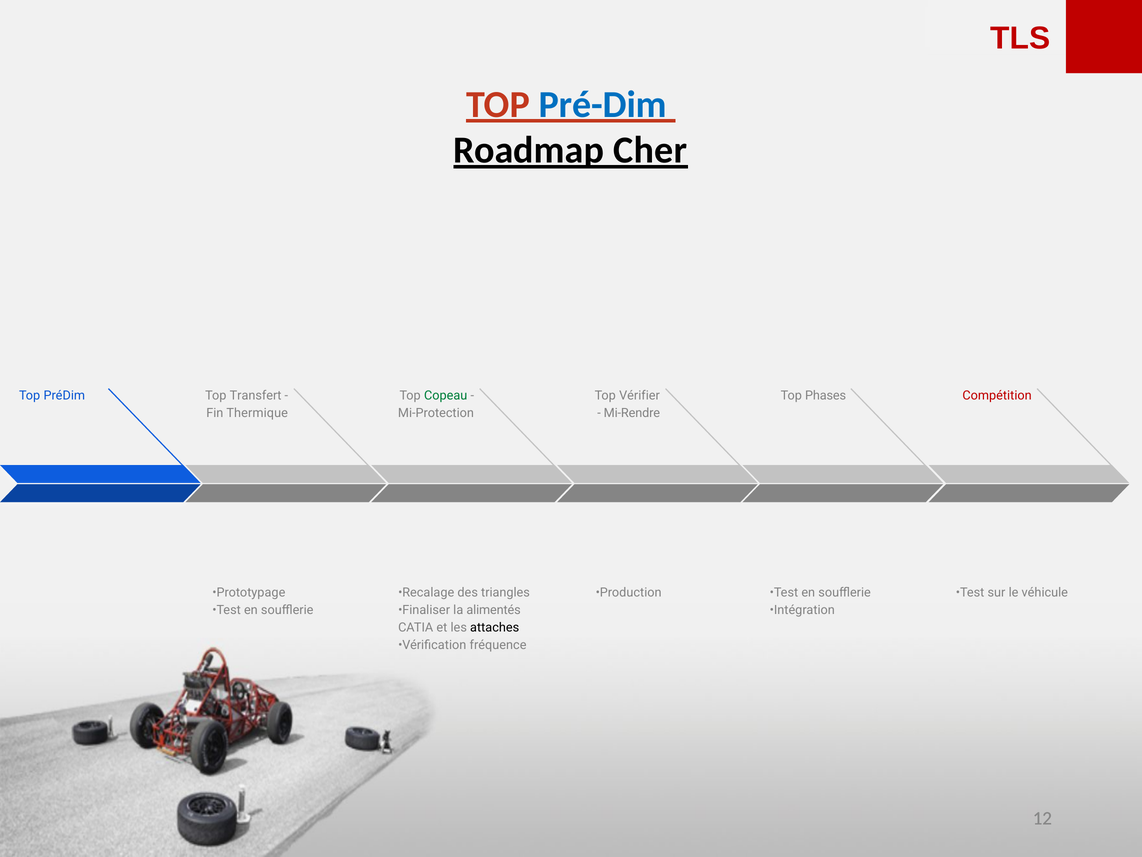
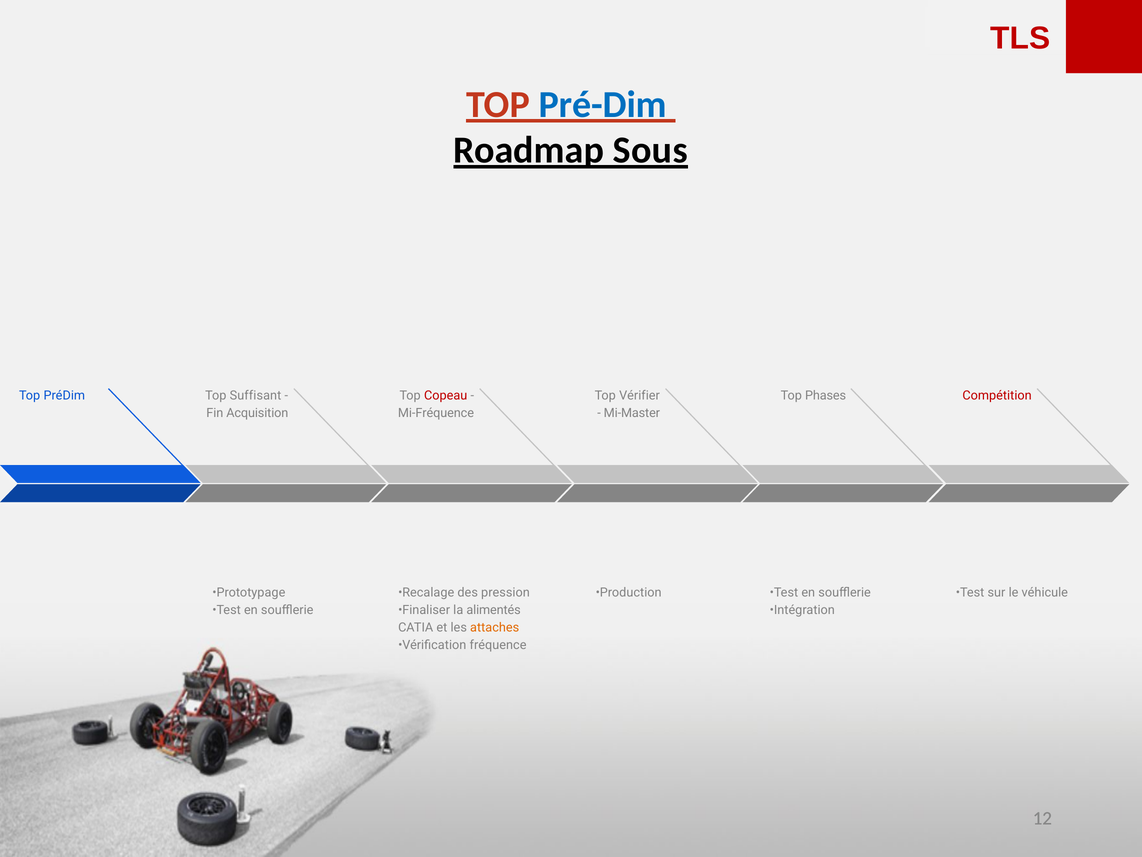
Cher: Cher -> Sous
Transfert: Transfert -> Suffisant
Copeau colour: green -> red
Thermique: Thermique -> Acquisition
Mi-Protection: Mi-Protection -> Mi-Fréquence
Mi-Rendre: Mi-Rendre -> Mi-Master
triangles: triangles -> pression
attaches colour: black -> orange
